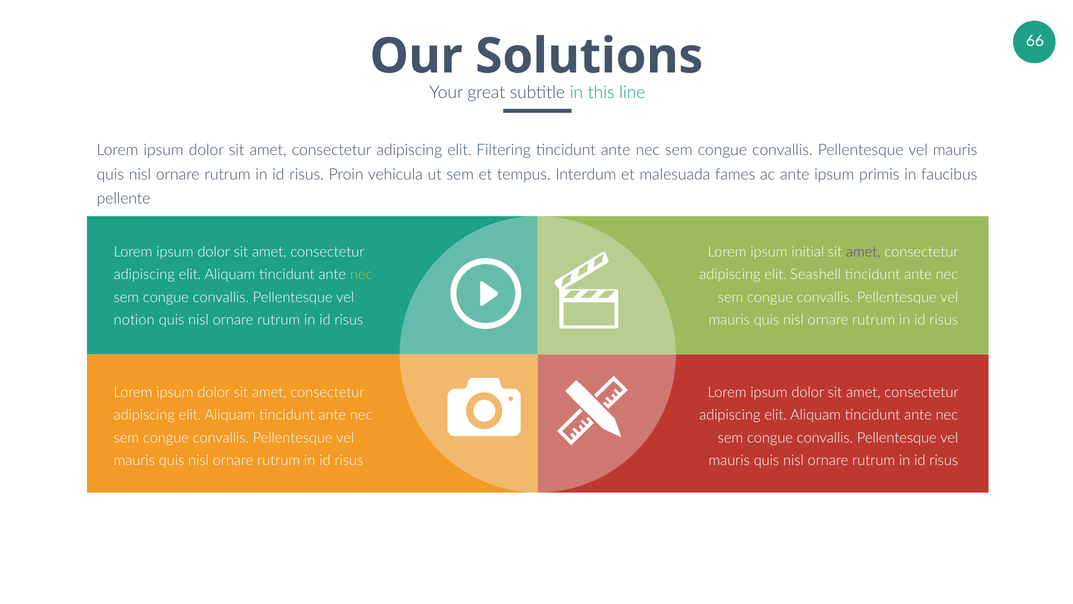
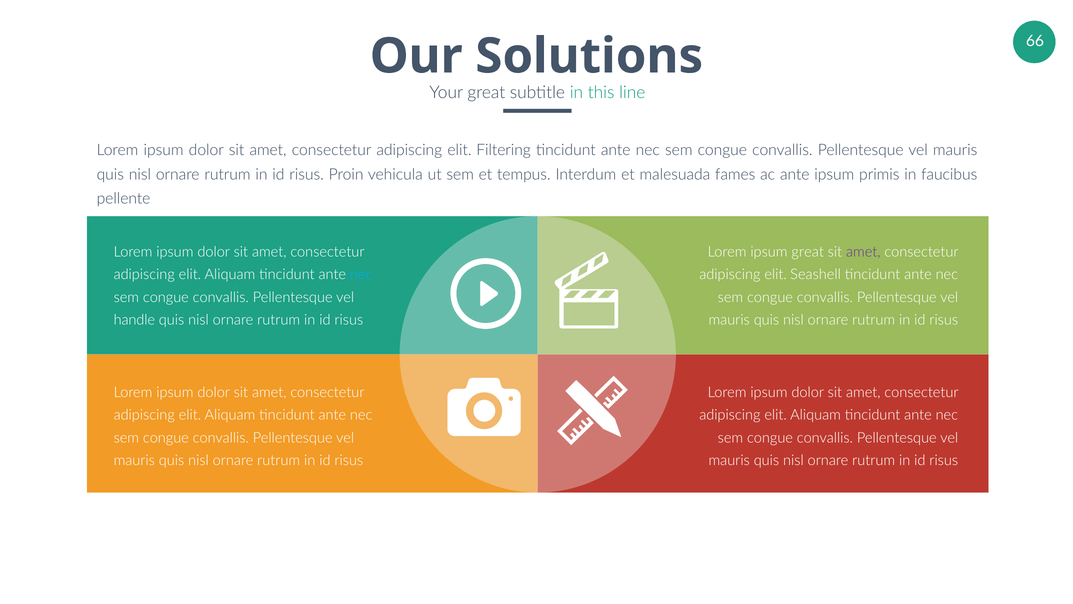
ipsum initial: initial -> great
nec at (361, 275) colour: light green -> light blue
notion: notion -> handle
